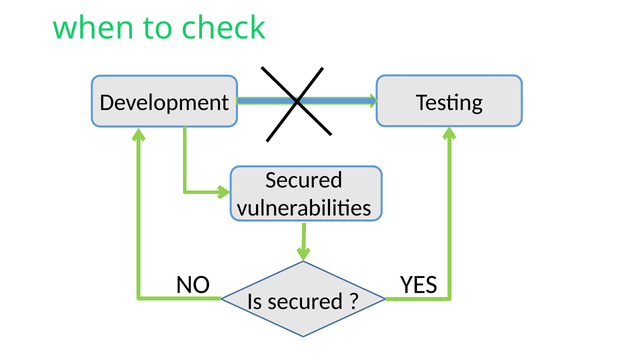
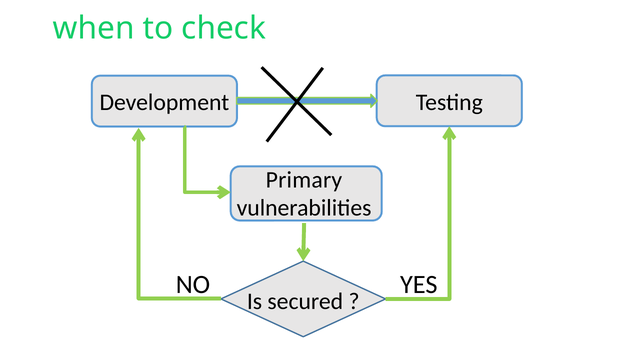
Secured at (304, 179): Secured -> Primary
